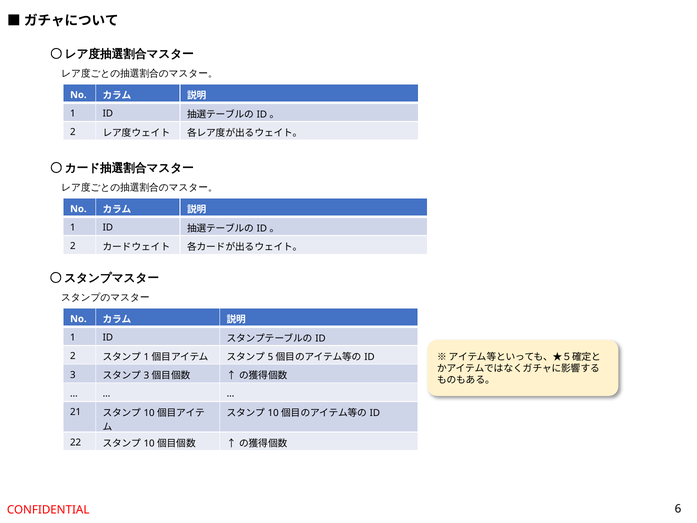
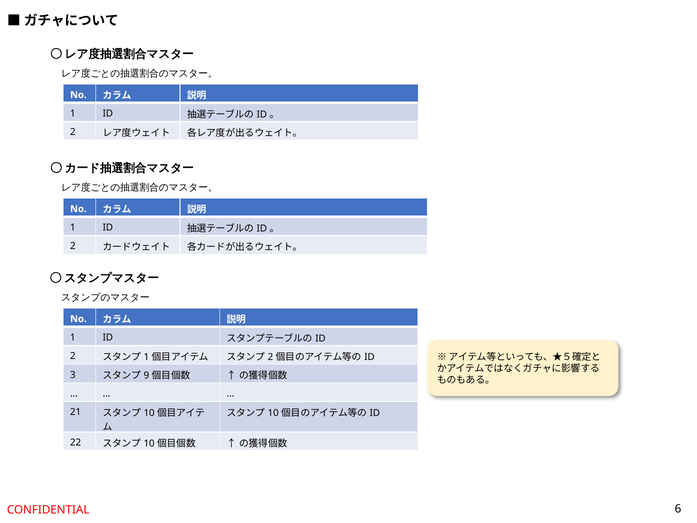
5 at (270, 357): 5 -> 2
3 at (146, 375): 3 -> 9
